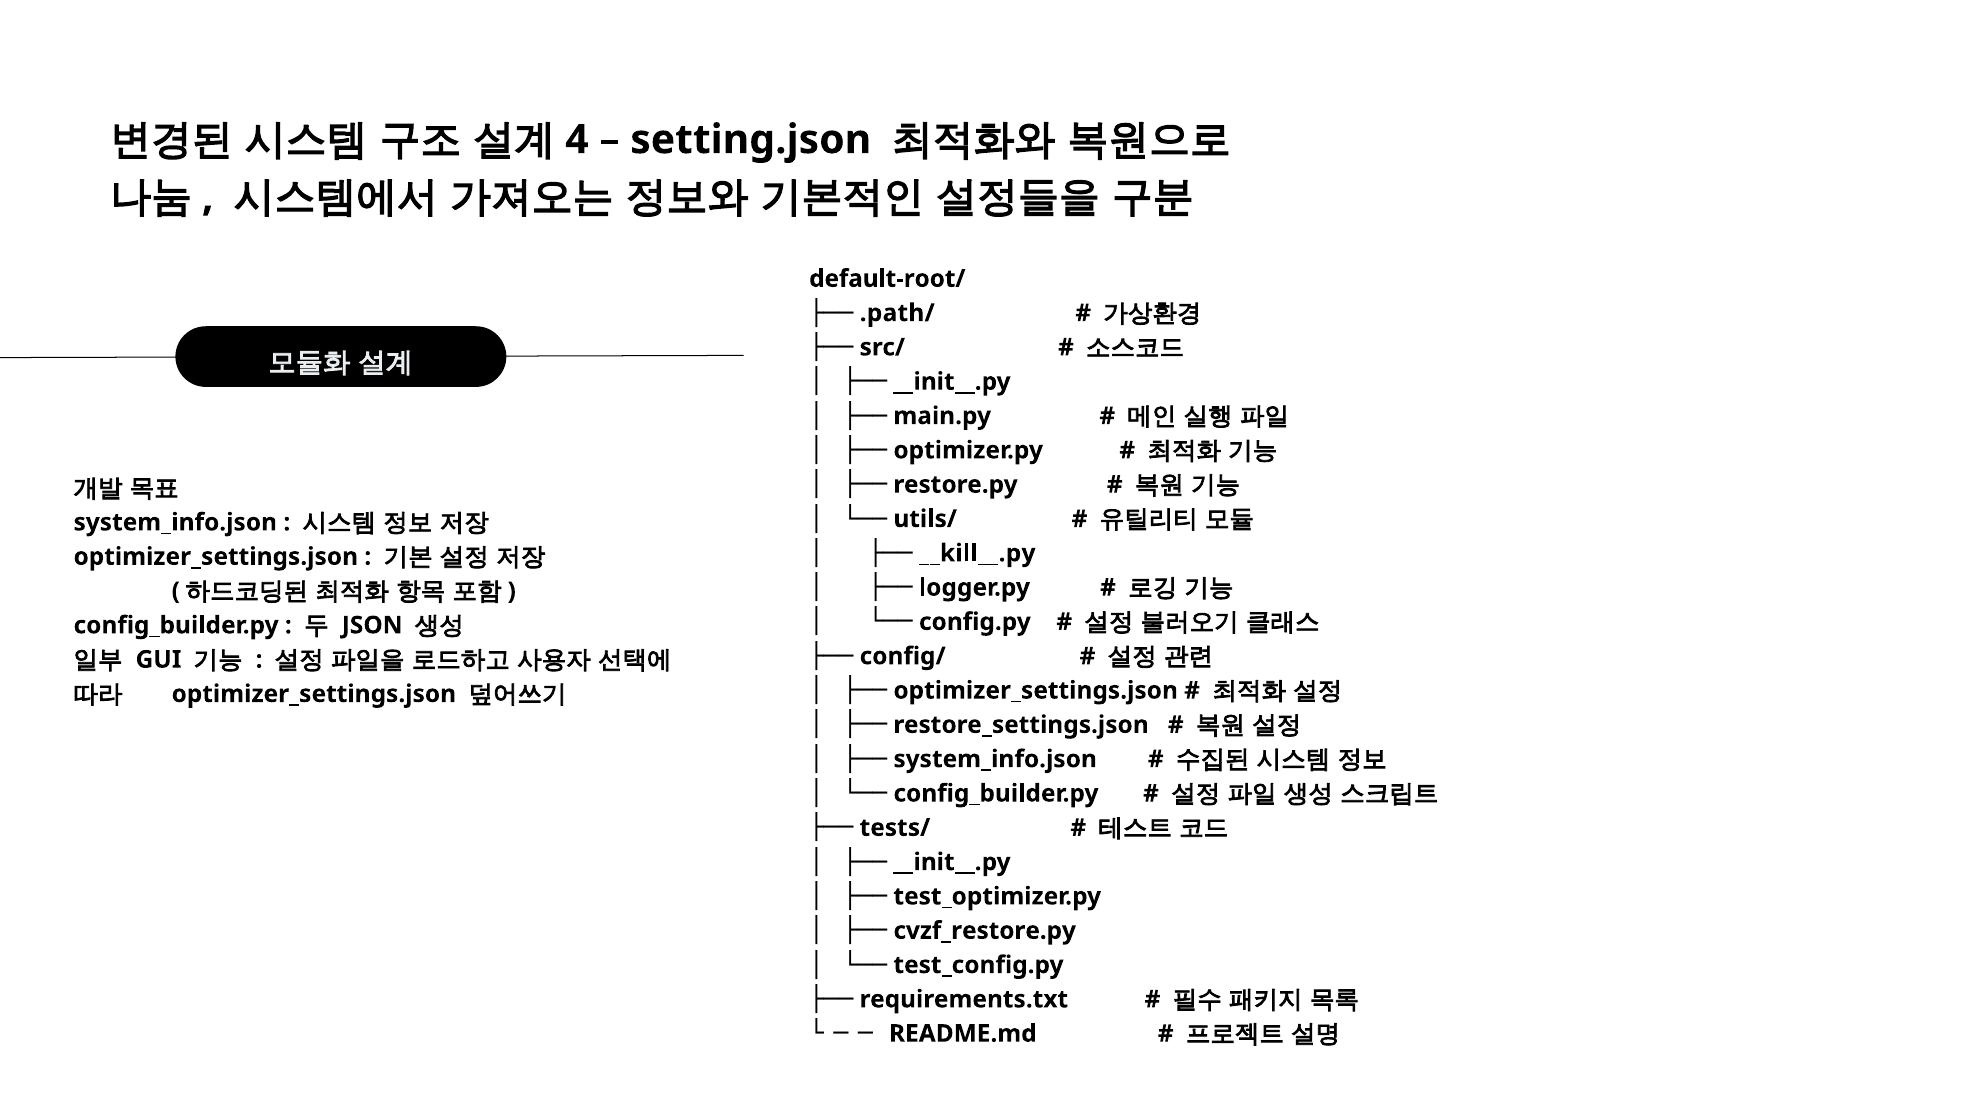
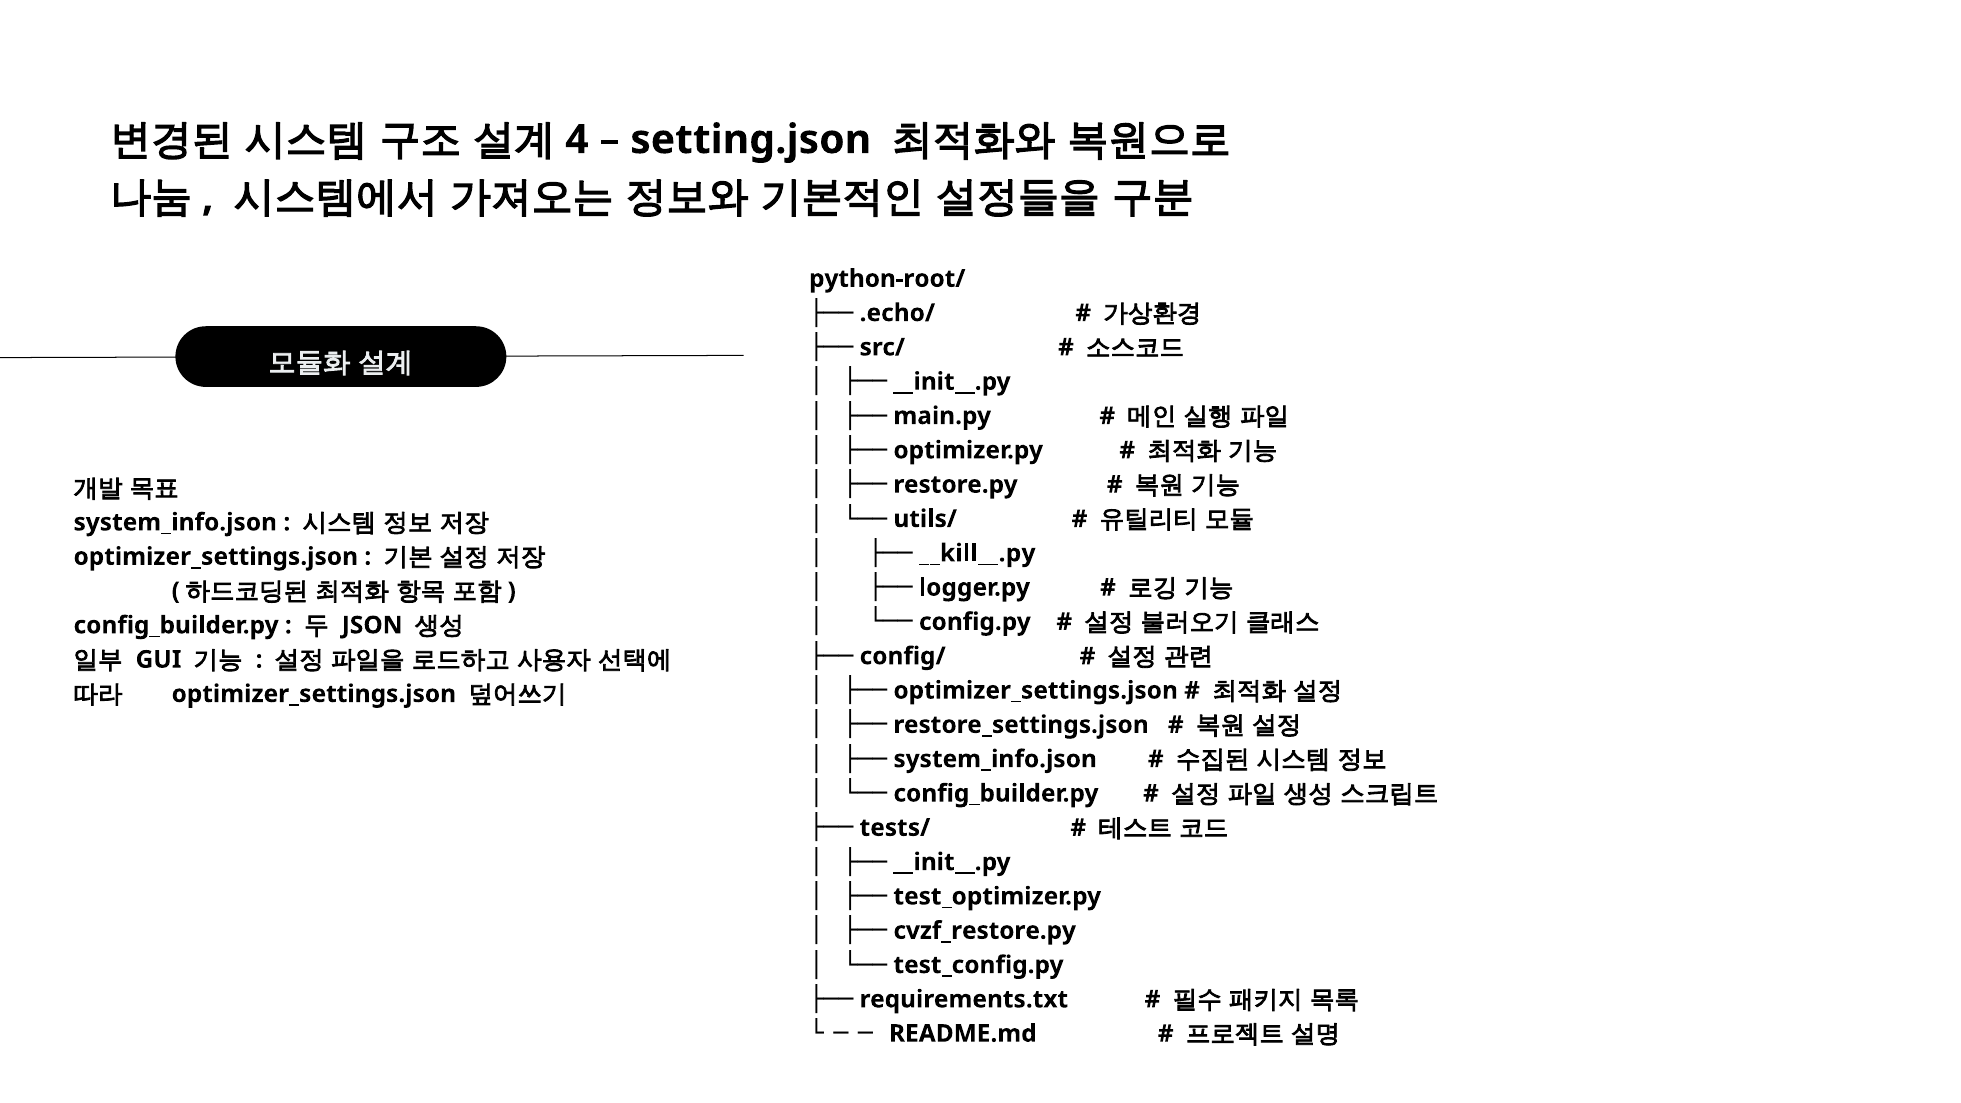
default-root/: default-root/ -> python-root/
.path/: .path/ -> .echo/
